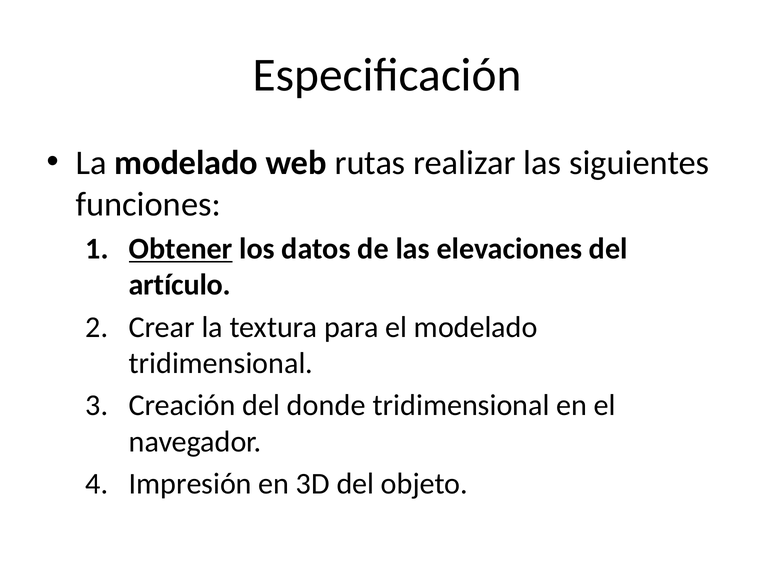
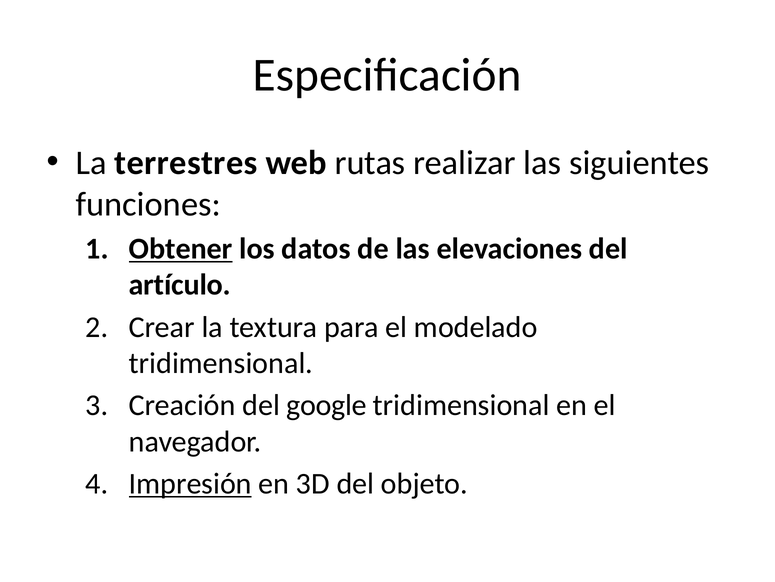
La modelado: modelado -> terrestres
donde: donde -> google
Impresión underline: none -> present
